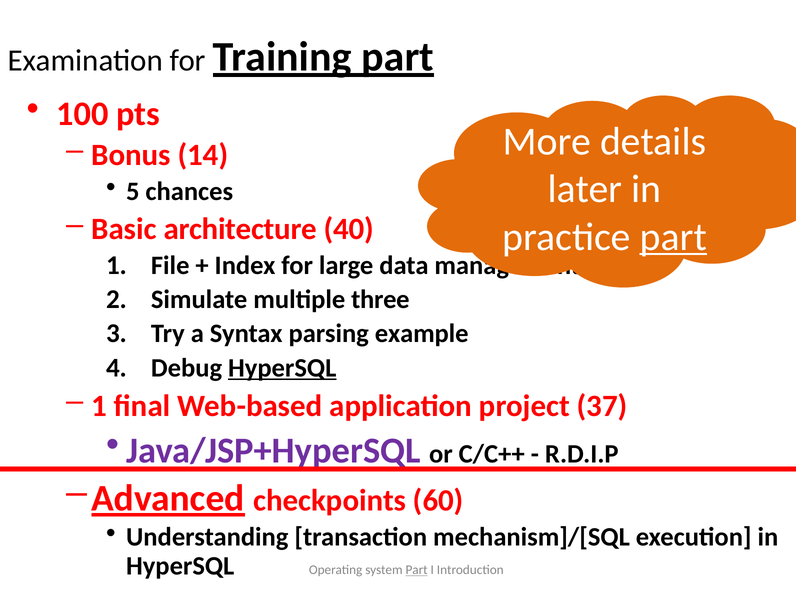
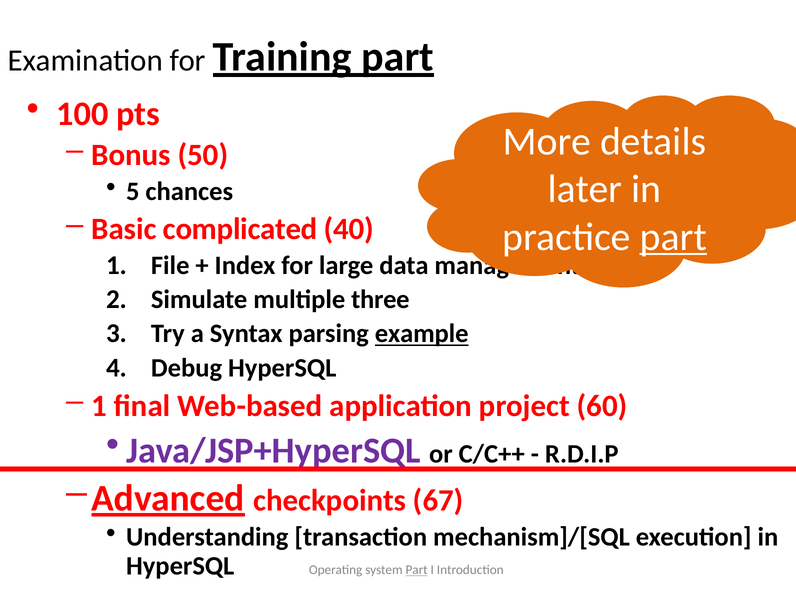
14: 14 -> 50
architecture: architecture -> complicated
example underline: none -> present
HyperSQL at (282, 368) underline: present -> none
37: 37 -> 60
60: 60 -> 67
